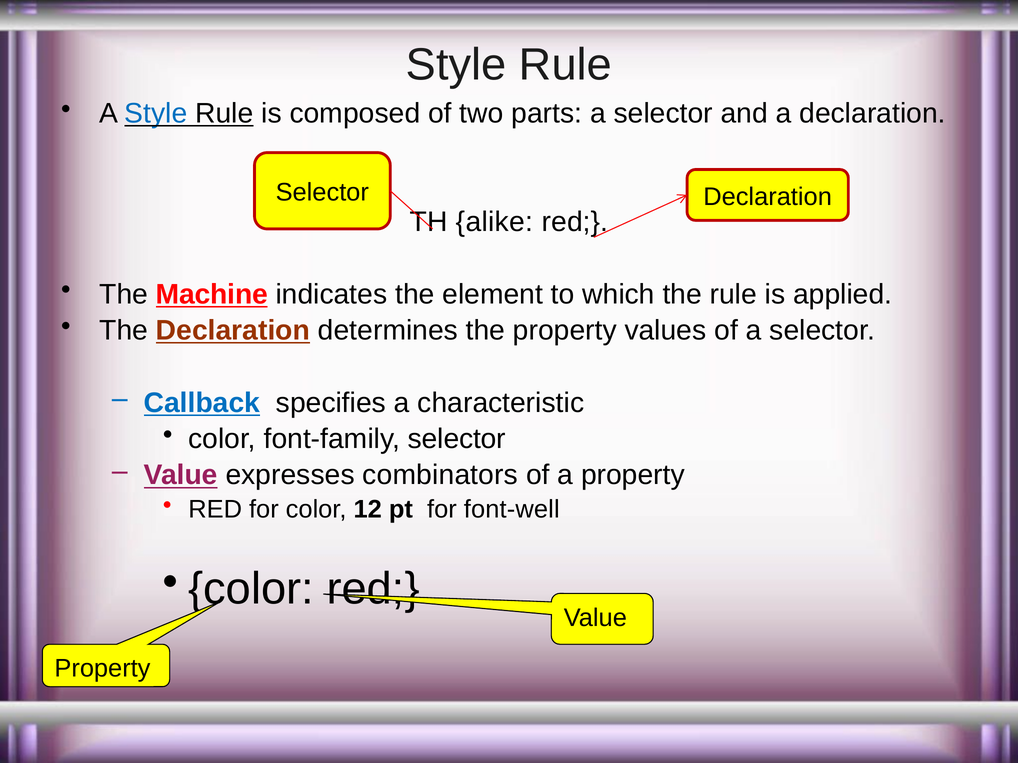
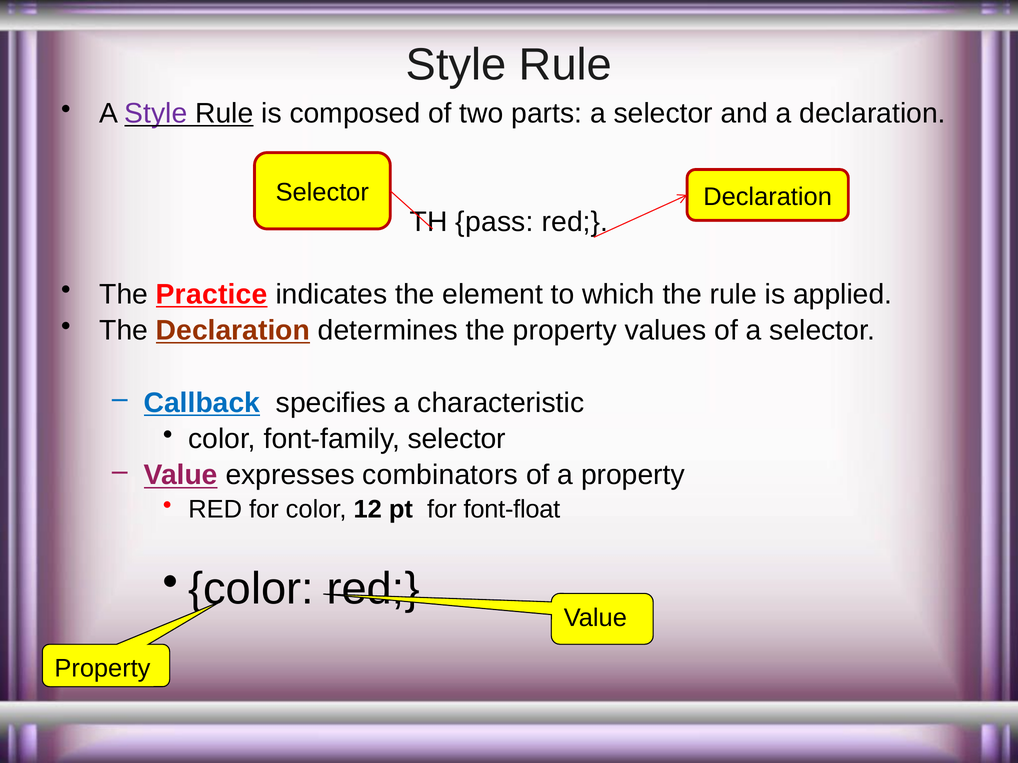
Style at (156, 114) colour: blue -> purple
alike: alike -> pass
Machine: Machine -> Practice
font-well: font-well -> font-float
